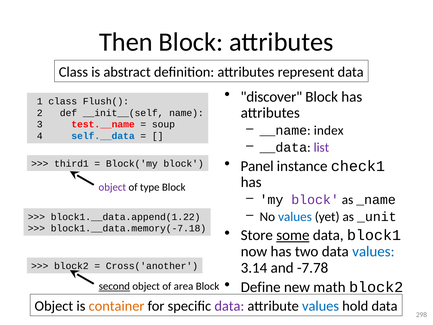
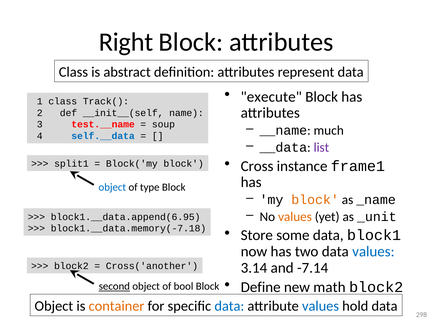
Then: Then -> Right
discover: discover -> execute
Flush(: Flush( -> Track(
index: index -> much
Panel: Panel -> Cross
check1: check1 -> frame1
third1: third1 -> split1
object at (112, 187) colour: purple -> blue
block at (315, 200) colour: purple -> orange
values at (295, 217) colour: blue -> orange
block1.__data.append(1.22: block1.__data.append(1.22 -> block1.__data.append(6.95
some underline: present -> none
-7.78: -7.78 -> -7.14
area: area -> bool
data at (229, 306) colour: purple -> blue
